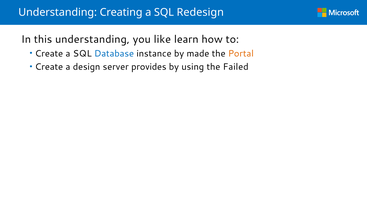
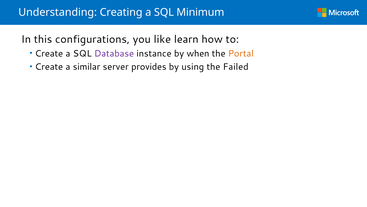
Redesign: Redesign -> Minimum
this understanding: understanding -> configurations
Database colour: blue -> purple
made: made -> when
design: design -> similar
